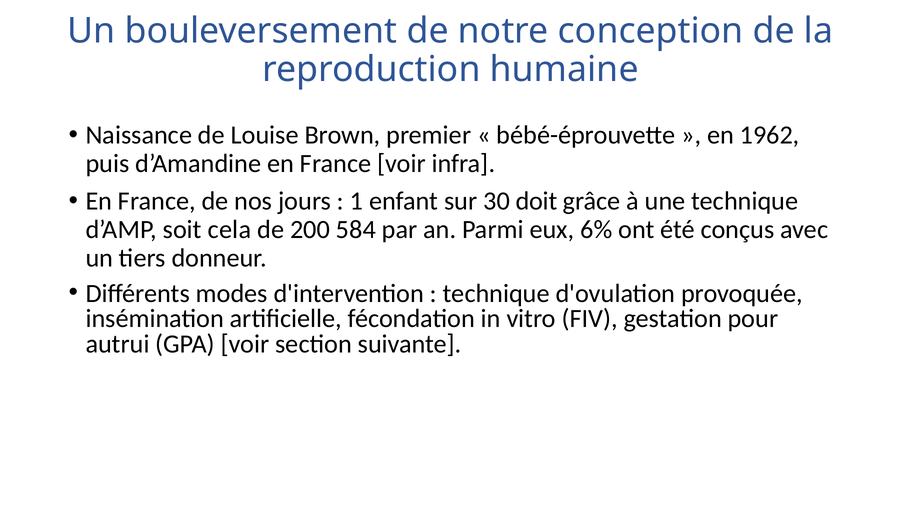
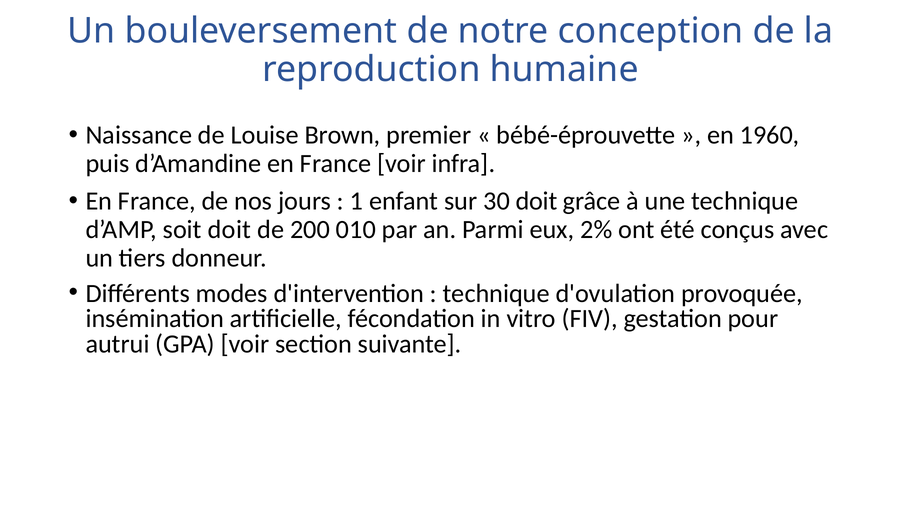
1962: 1962 -> 1960
soit cela: cela -> doit
584: 584 -> 010
6%: 6% -> 2%
